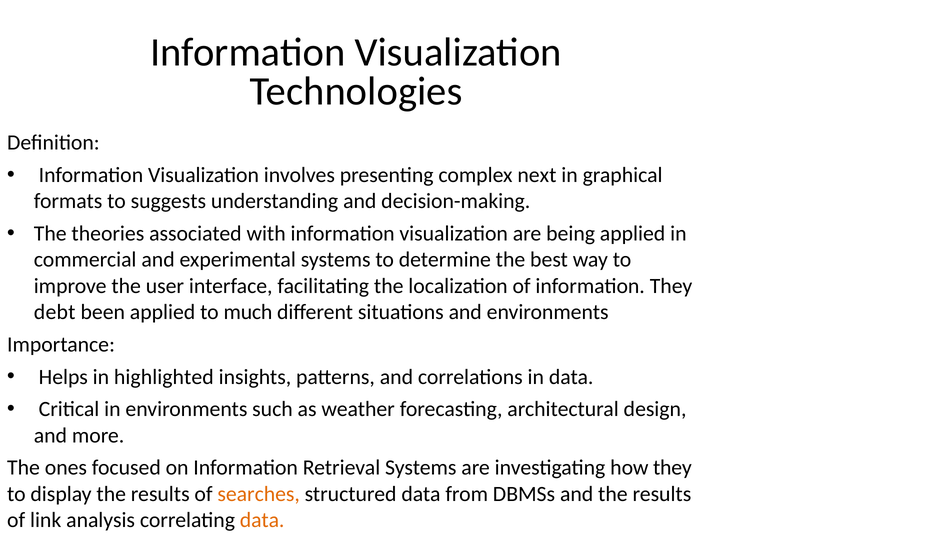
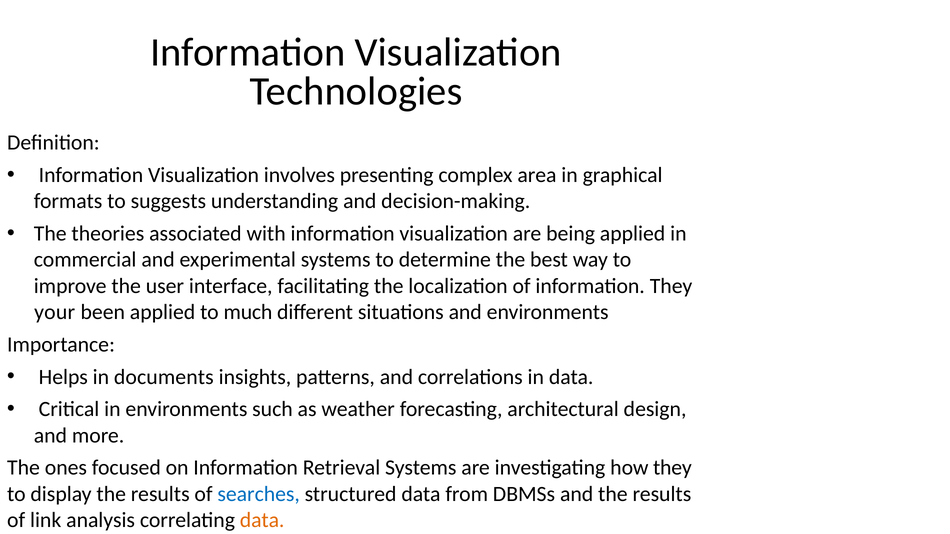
next: next -> area
debt: debt -> your
highlighted: highlighted -> documents
searches colour: orange -> blue
